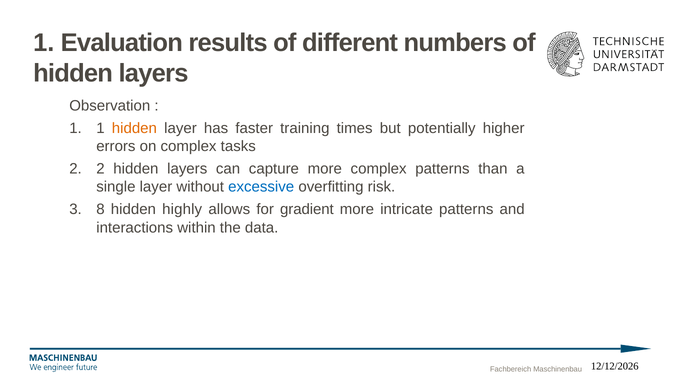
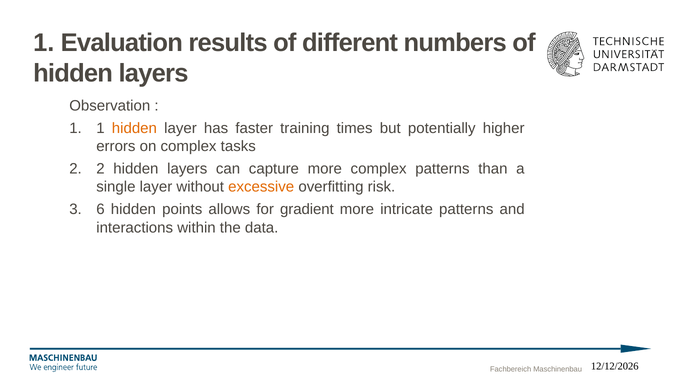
excessive colour: blue -> orange
8: 8 -> 6
highly: highly -> points
